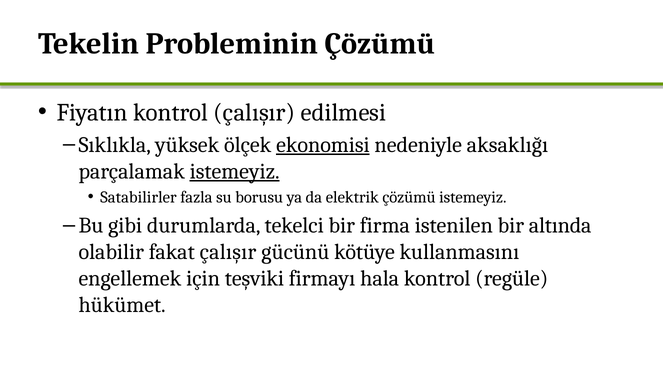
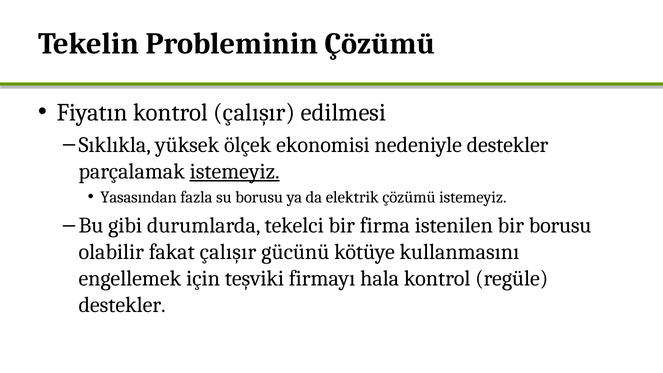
ekonomisi underline: present -> none
nedeniyle aksaklığı: aksaklığı -> destekler
Satabilirler: Satabilirler -> Yasasından
bir altında: altında -> borusu
hükümet at (122, 305): hükümet -> destekler
